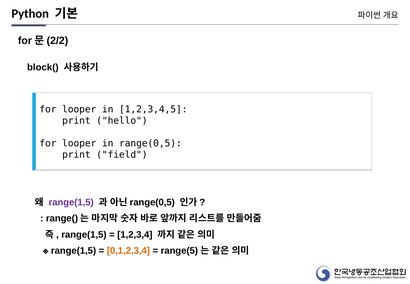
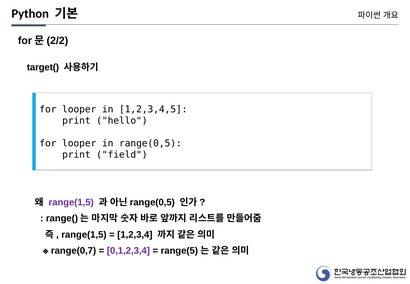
block(: block( -> target(
range(1,5 at (74, 251): range(1,5 -> range(0,7
0,1,2,3,4 colour: orange -> purple
